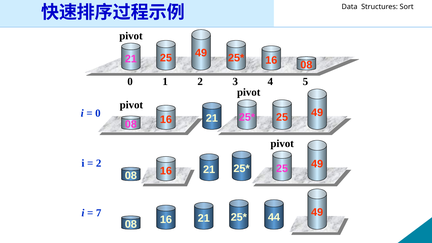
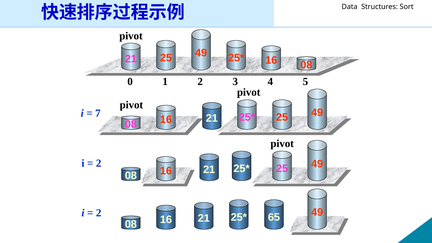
0 at (98, 113): 0 -> 7
7 at (99, 213): 7 -> 2
44: 44 -> 65
